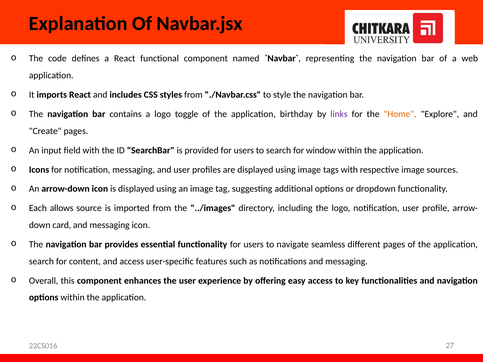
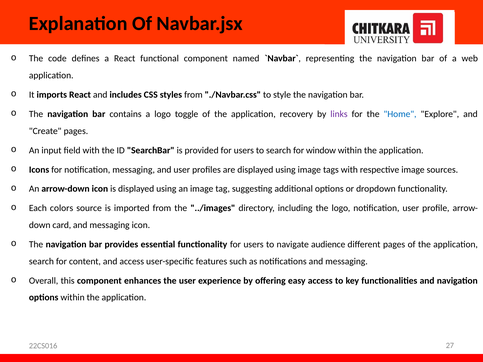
birthday: birthday -> recovery
Home colour: orange -> blue
allows: allows -> colors
seamless: seamless -> audience
